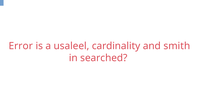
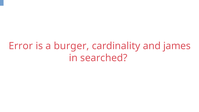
usaleel: usaleel -> burger
smith: smith -> james
